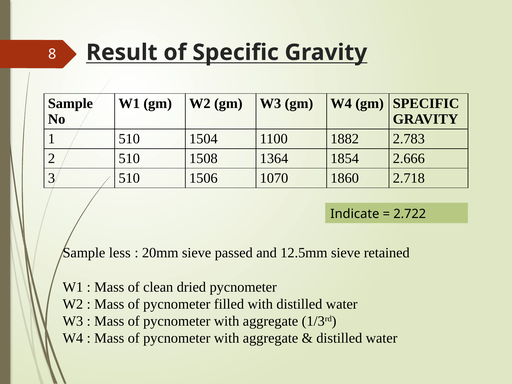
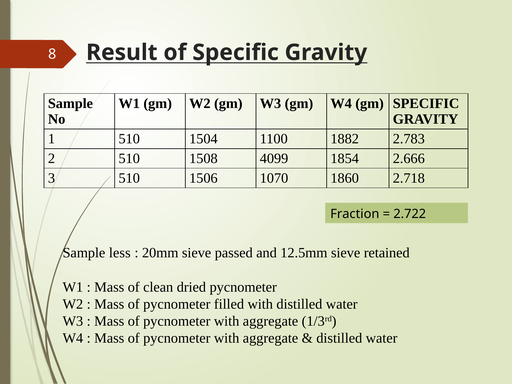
1364: 1364 -> 4099
Indicate: Indicate -> Fraction
